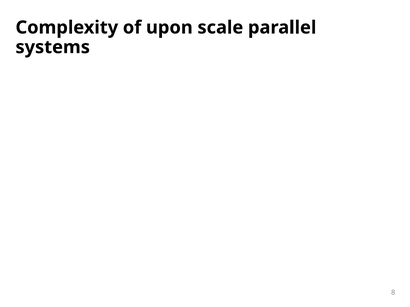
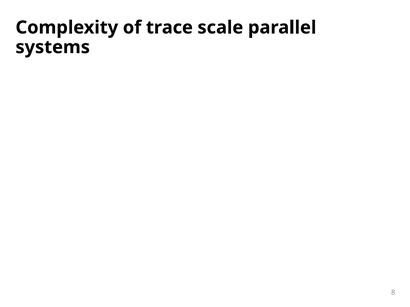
upon: upon -> trace
